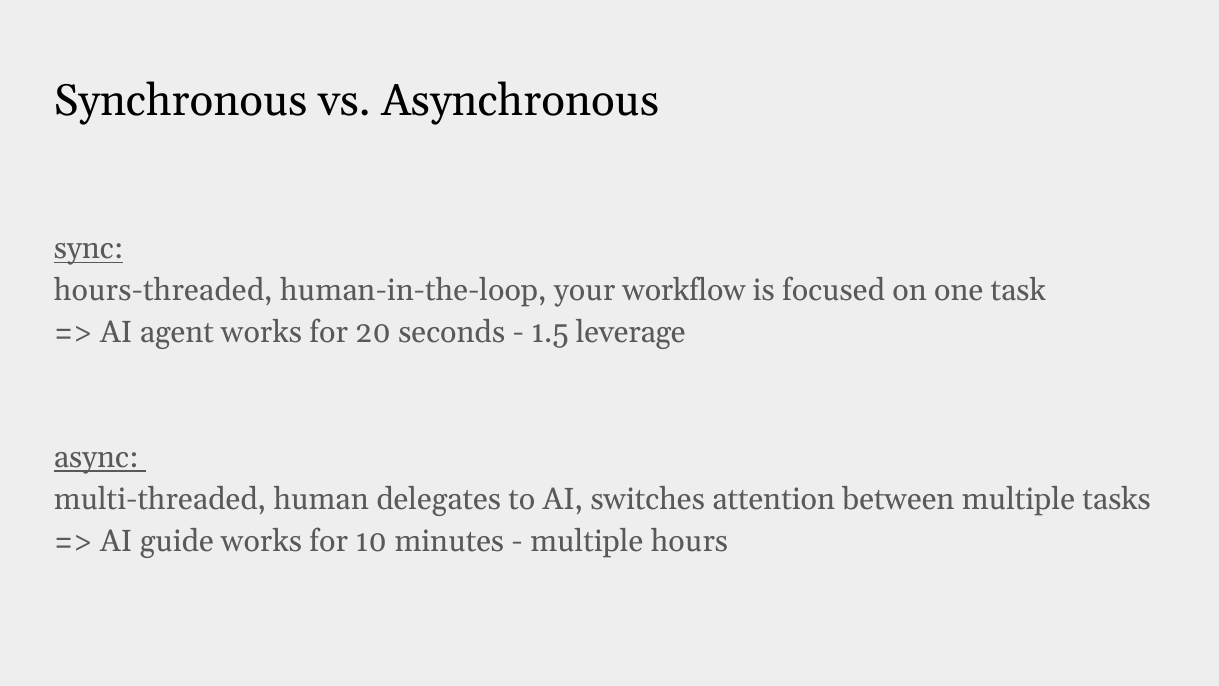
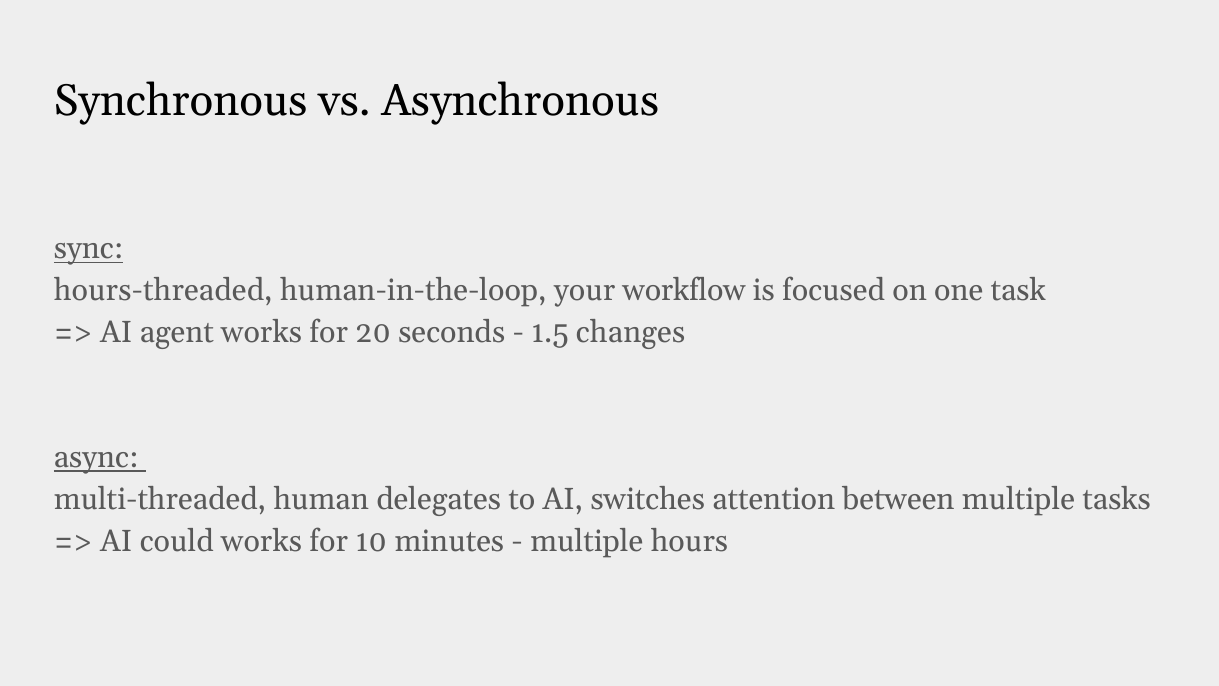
leverage: leverage -> changes
guide: guide -> could
